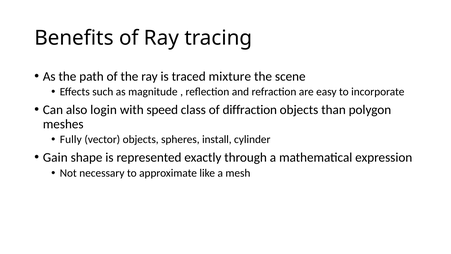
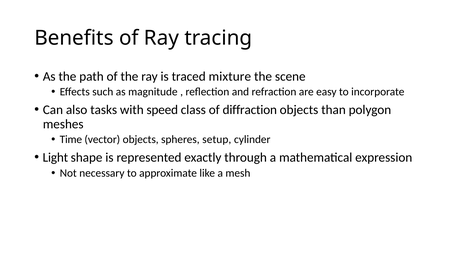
login: login -> tasks
Fully: Fully -> Time
install: install -> setup
Gain: Gain -> Light
